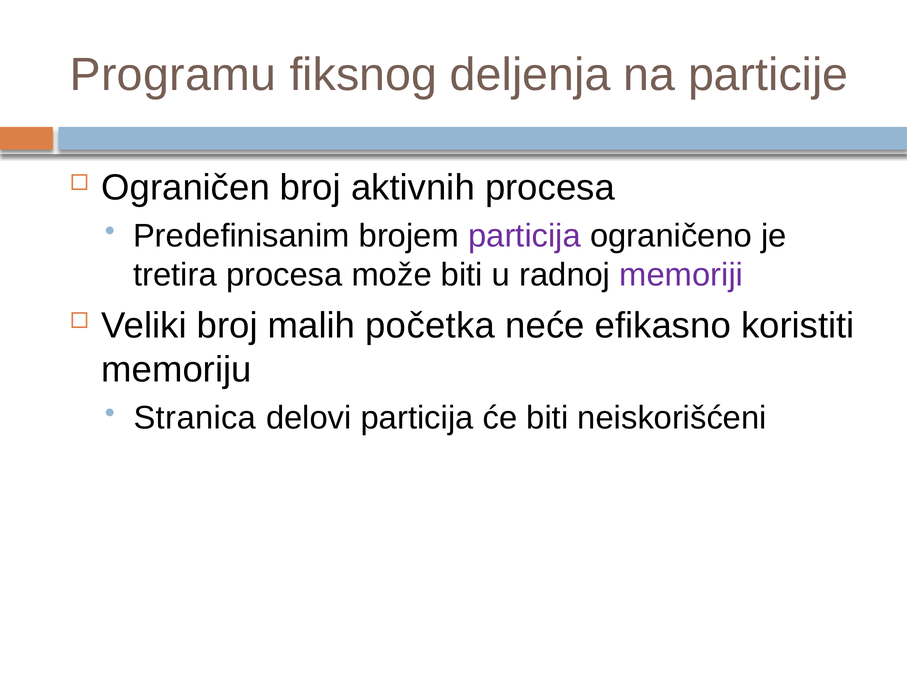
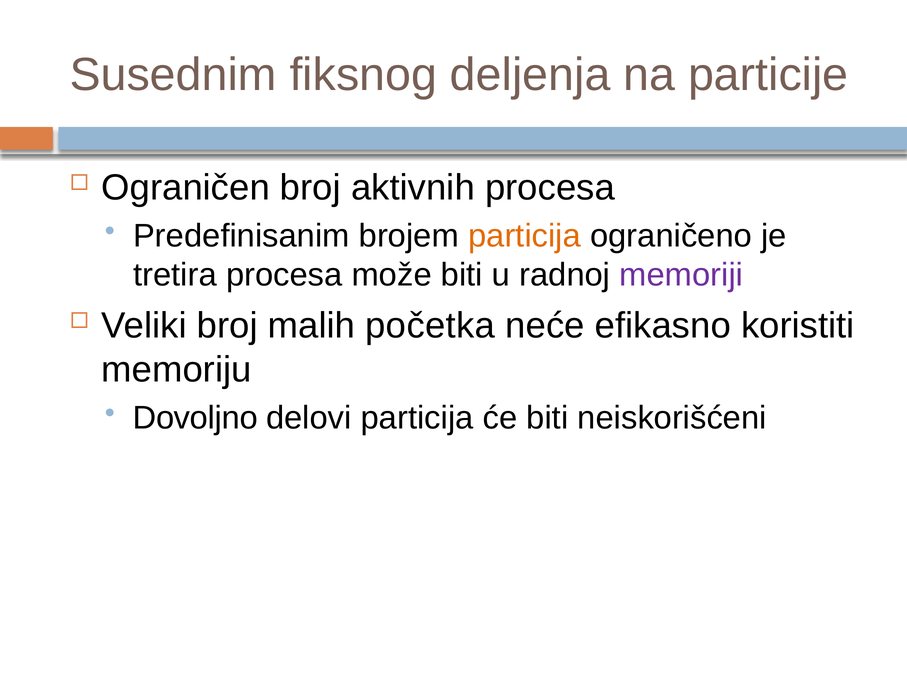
Programu: Programu -> Susednim
particija at (525, 236) colour: purple -> orange
Stranica: Stranica -> Dovoljno
